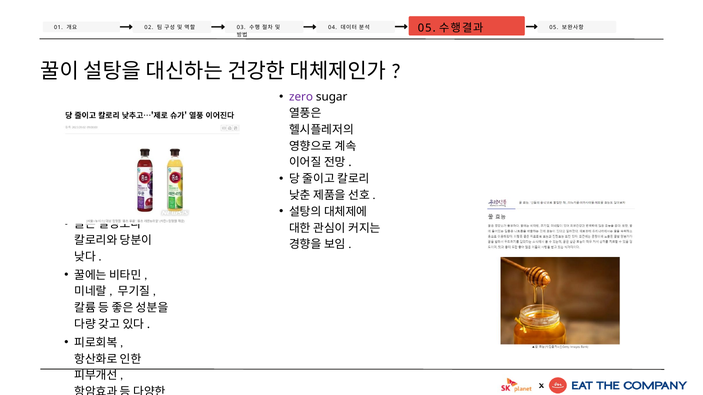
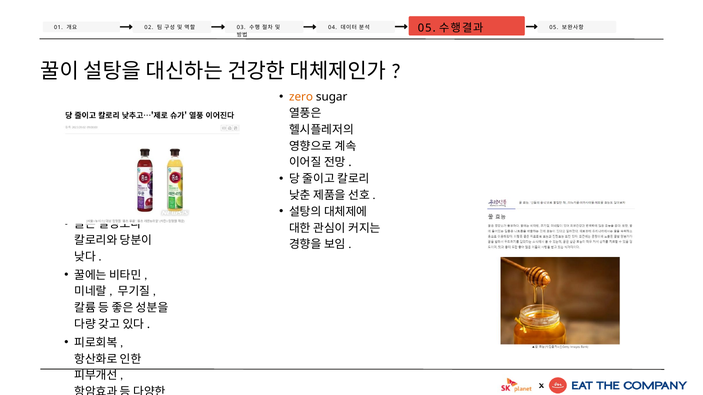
zero colour: purple -> orange
